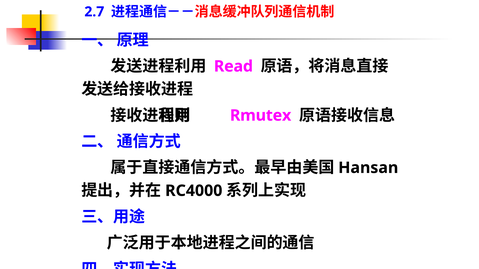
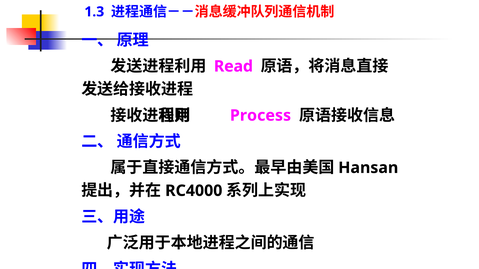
2.7: 2.7 -> 1.3
Rmutex: Rmutex -> Process
